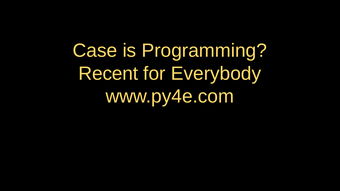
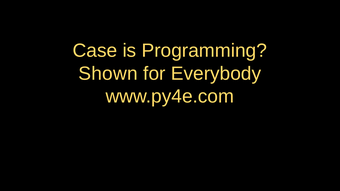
Recent: Recent -> Shown
